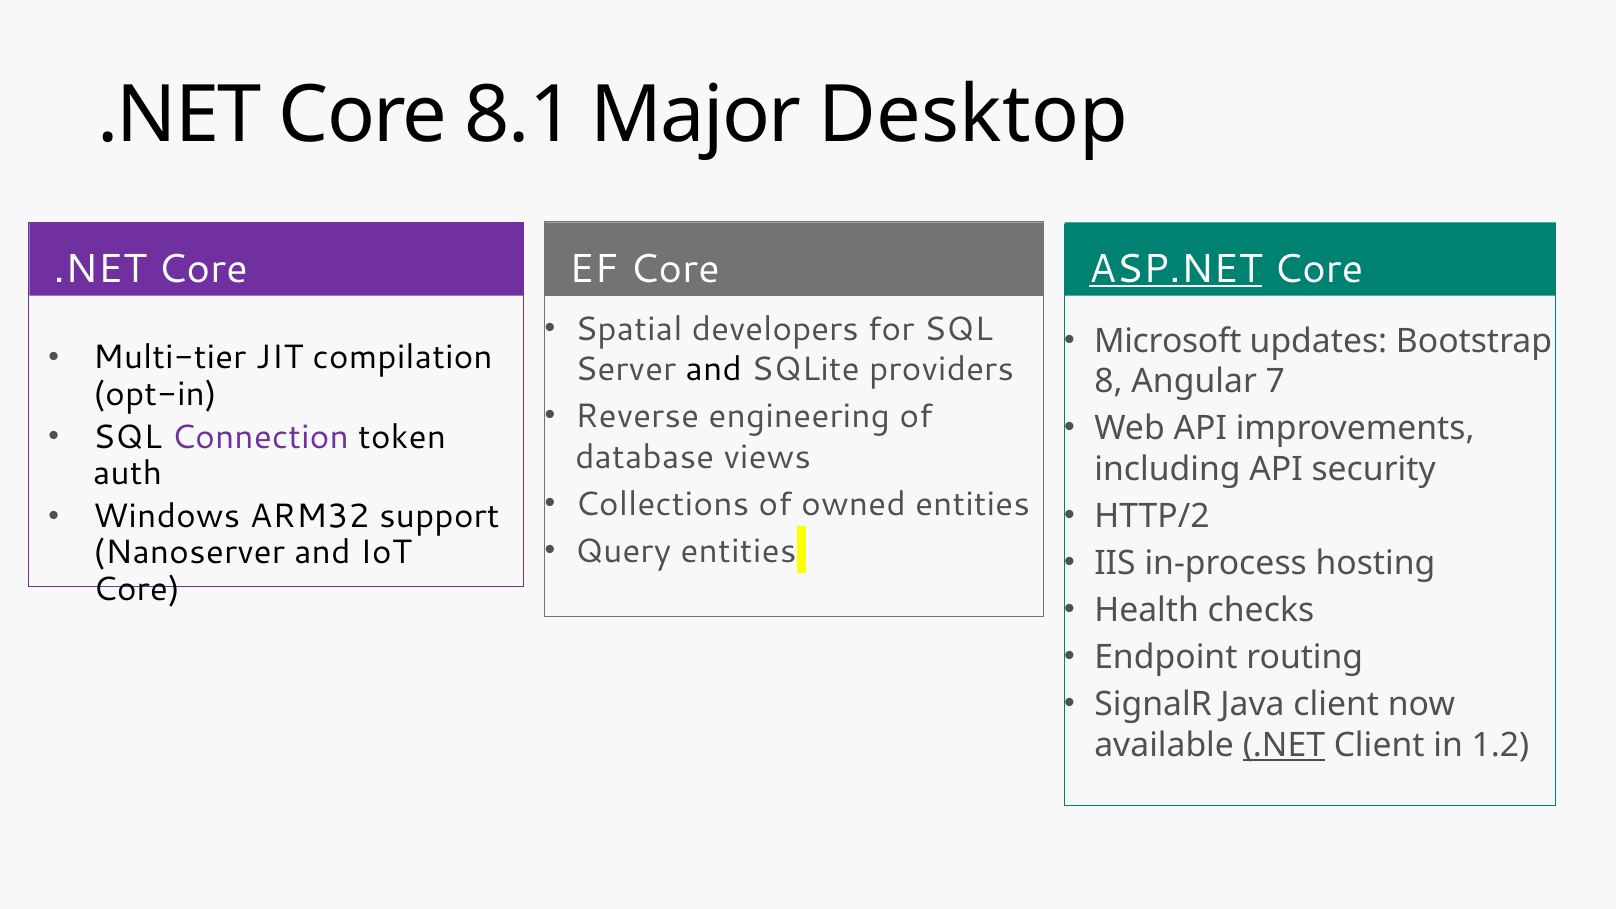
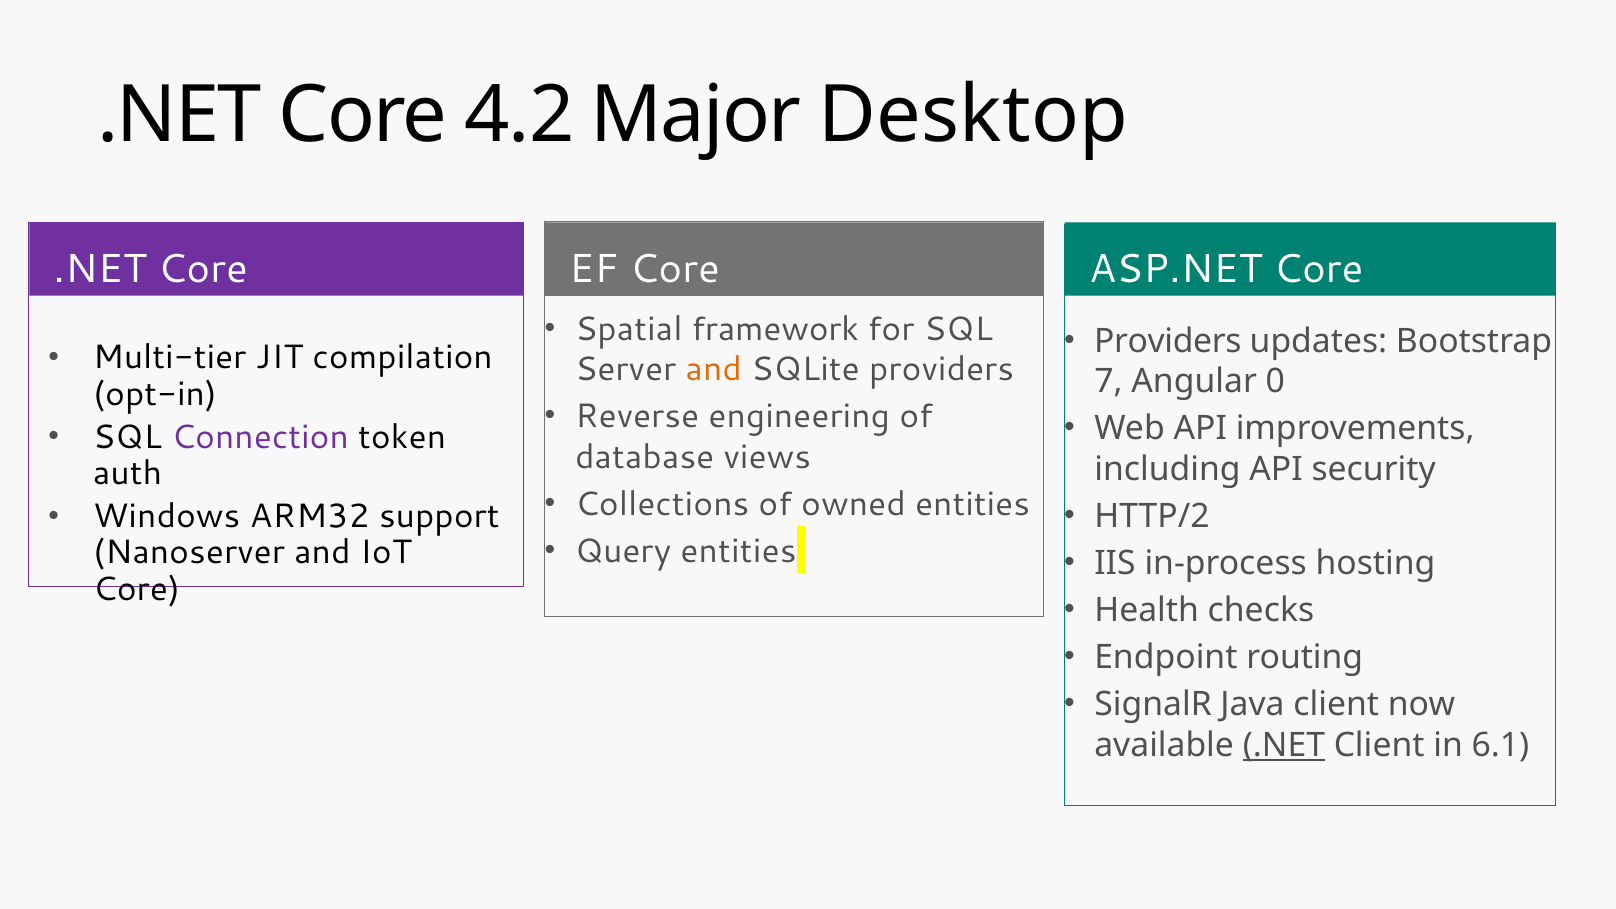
8.1: 8.1 -> 4.2
ASP.NET underline: present -> none
developers: developers -> framework
Microsoft at (1168, 341): Microsoft -> Providers
and at (714, 370) colour: black -> orange
8: 8 -> 7
7: 7 -> 0
1.2: 1.2 -> 6.1
